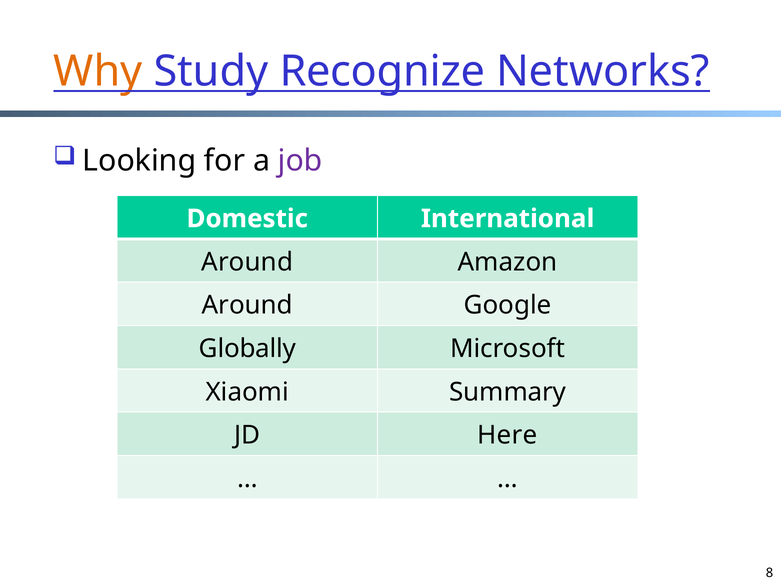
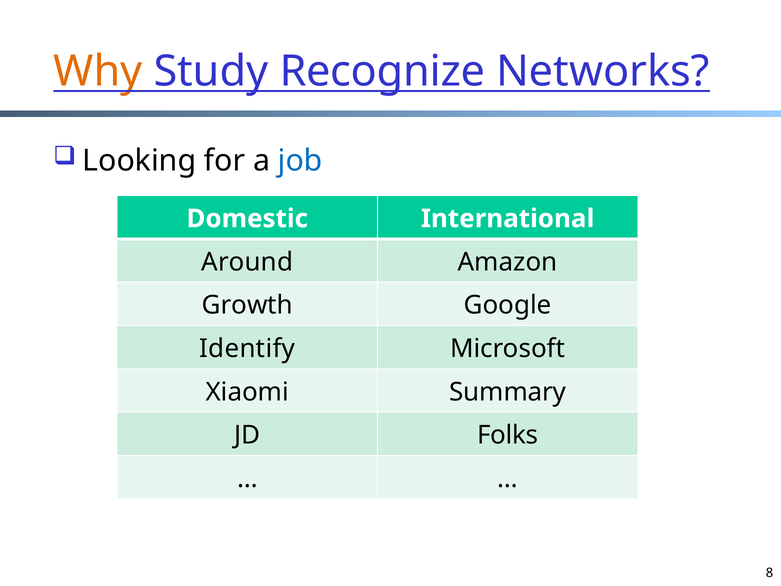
job colour: purple -> blue
Around at (247, 305): Around -> Growth
Globally: Globally -> Identify
Here: Here -> Folks
